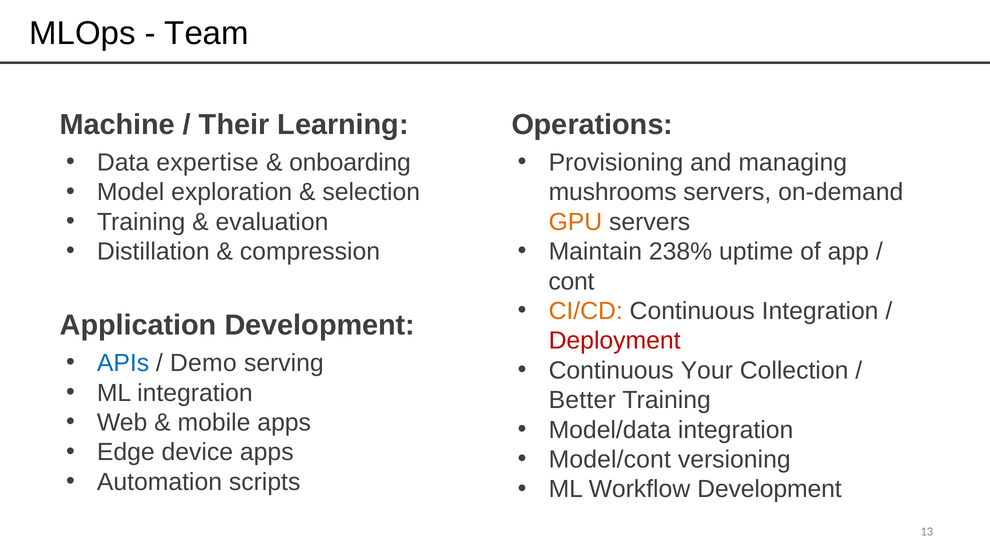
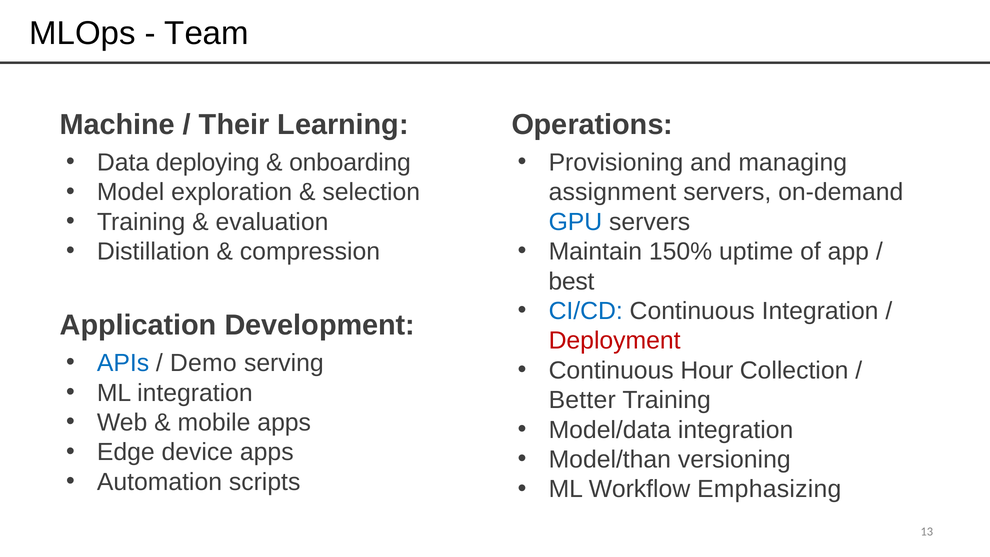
expertise: expertise -> deploying
mushrooms: mushrooms -> assignment
GPU colour: orange -> blue
238%: 238% -> 150%
cont: cont -> best
CI/CD colour: orange -> blue
Your: Your -> Hour
Model/cont: Model/cont -> Model/than
Workflow Development: Development -> Emphasizing
